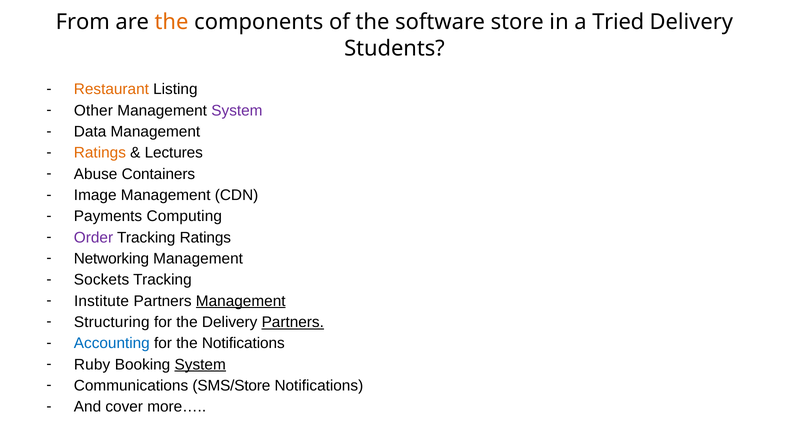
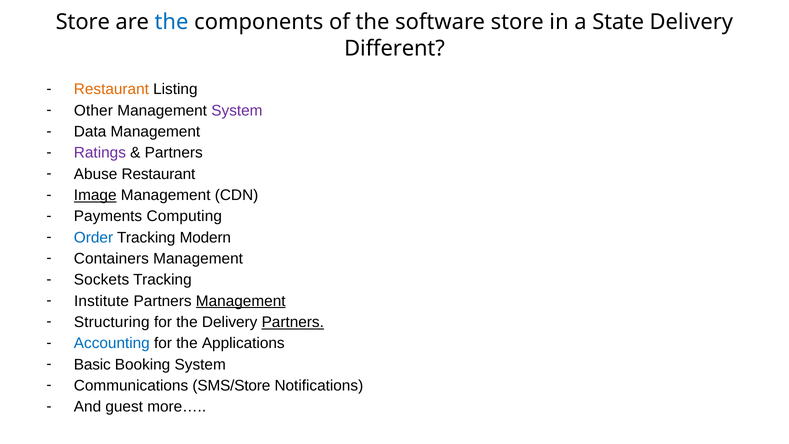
From at (83, 22): From -> Store
the at (171, 22) colour: orange -> blue
Tried: Tried -> State
Students: Students -> Different
Ratings at (100, 153) colour: orange -> purple
Lectures at (174, 153): Lectures -> Partners
Abuse Containers: Containers -> Restaurant
Image underline: none -> present
Order colour: purple -> blue
Tracking Ratings: Ratings -> Modern
Networking: Networking -> Containers
the Notifications: Notifications -> Applications
Ruby: Ruby -> Basic
System at (200, 364) underline: present -> none
cover: cover -> guest
